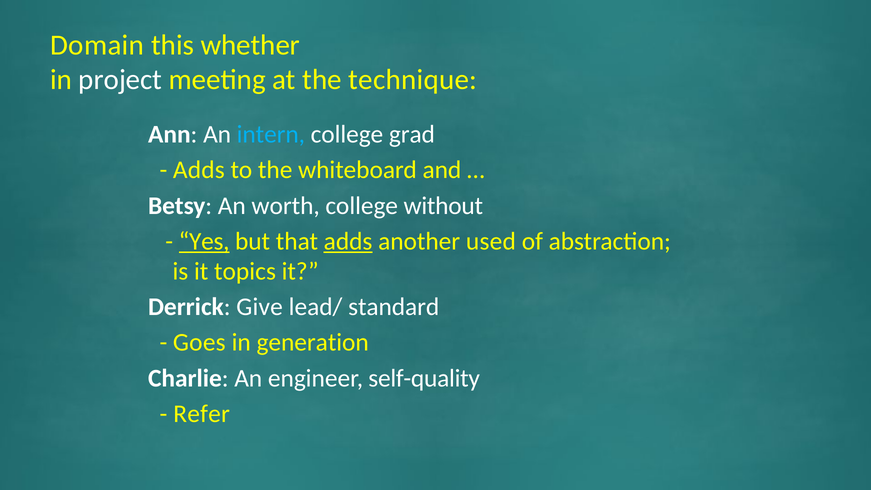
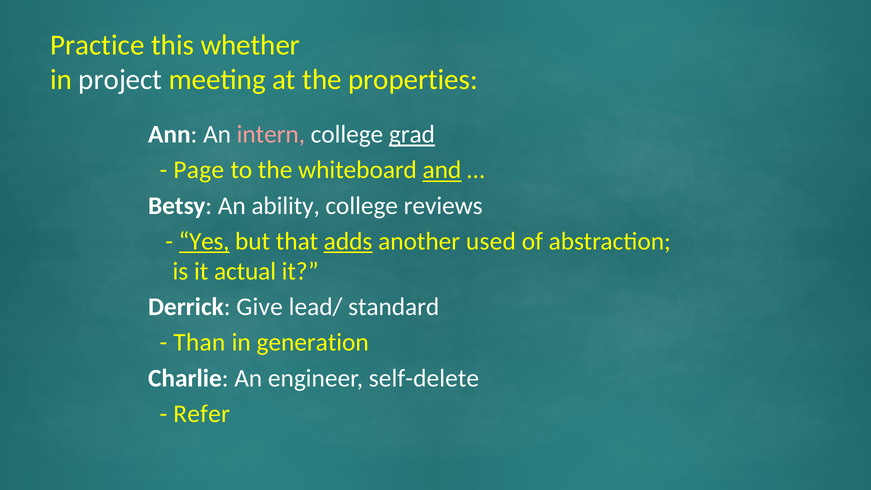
Domain: Domain -> Practice
technique: technique -> properties
intern colour: light blue -> pink
grad underline: none -> present
Adds at (199, 170): Adds -> Page
and underline: none -> present
worth: worth -> ability
without: without -> reviews
topics: topics -> actual
Goes: Goes -> Than
self-quality: self-quality -> self-delete
